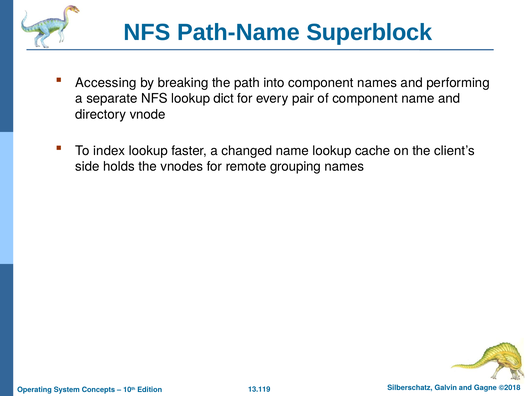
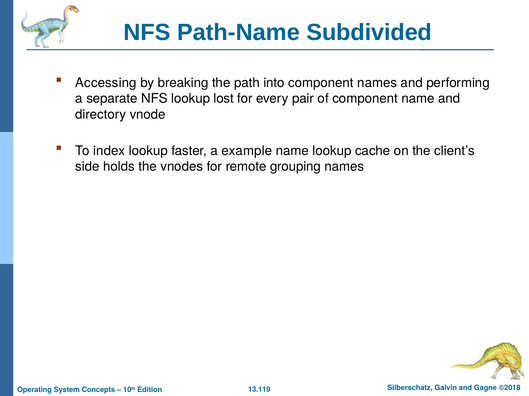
Superblock: Superblock -> Subdivided
dict: dict -> lost
changed: changed -> example
